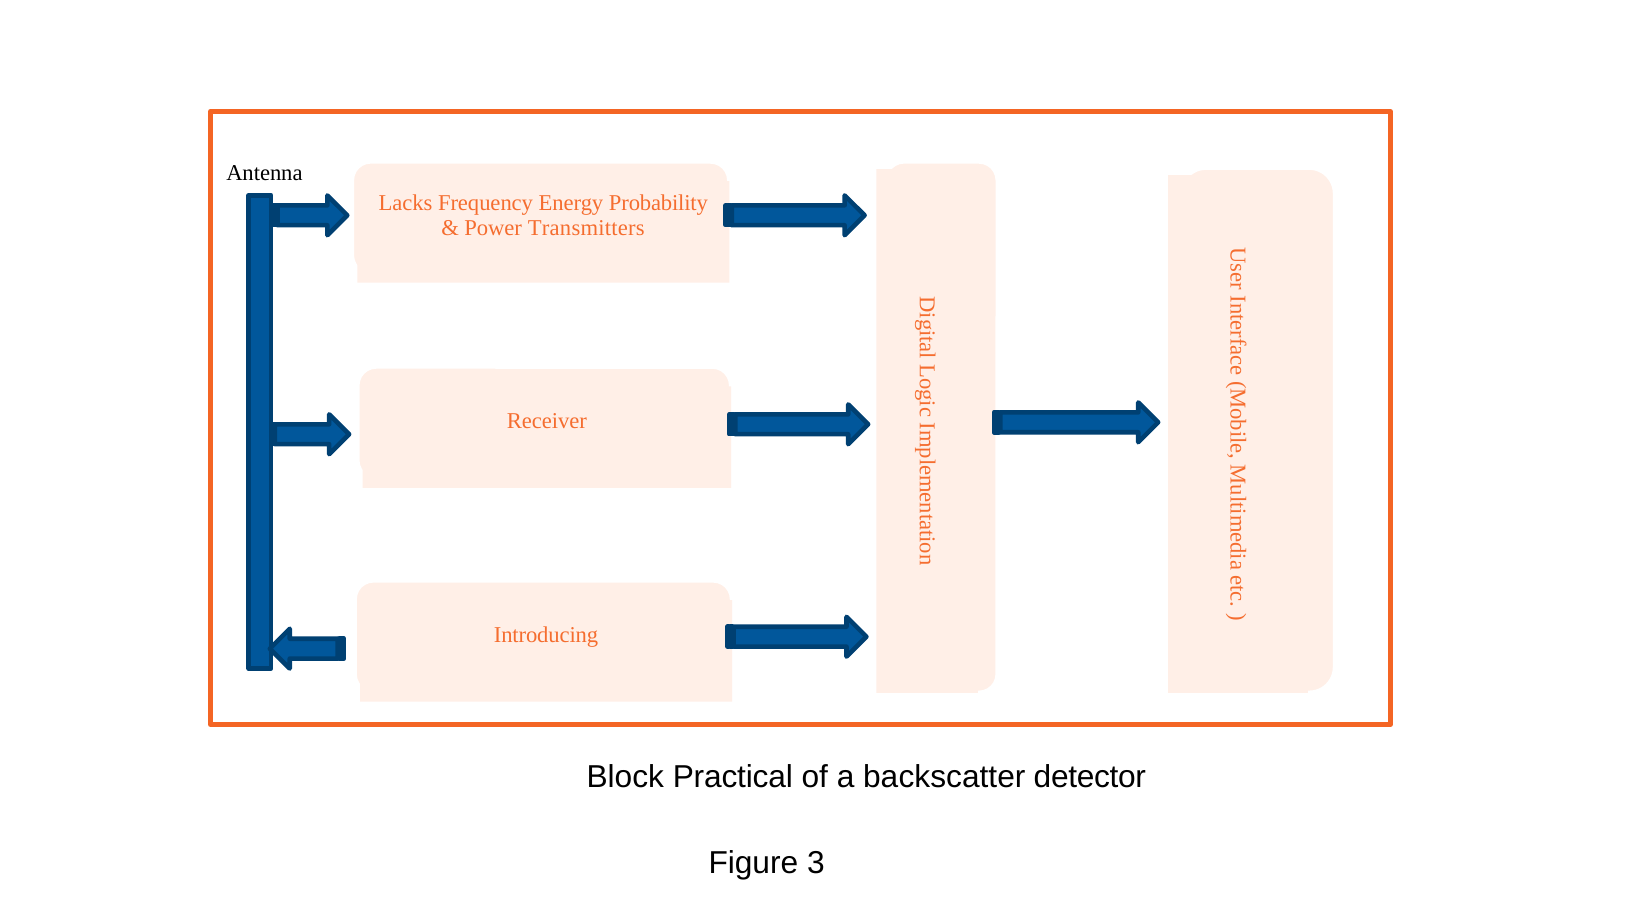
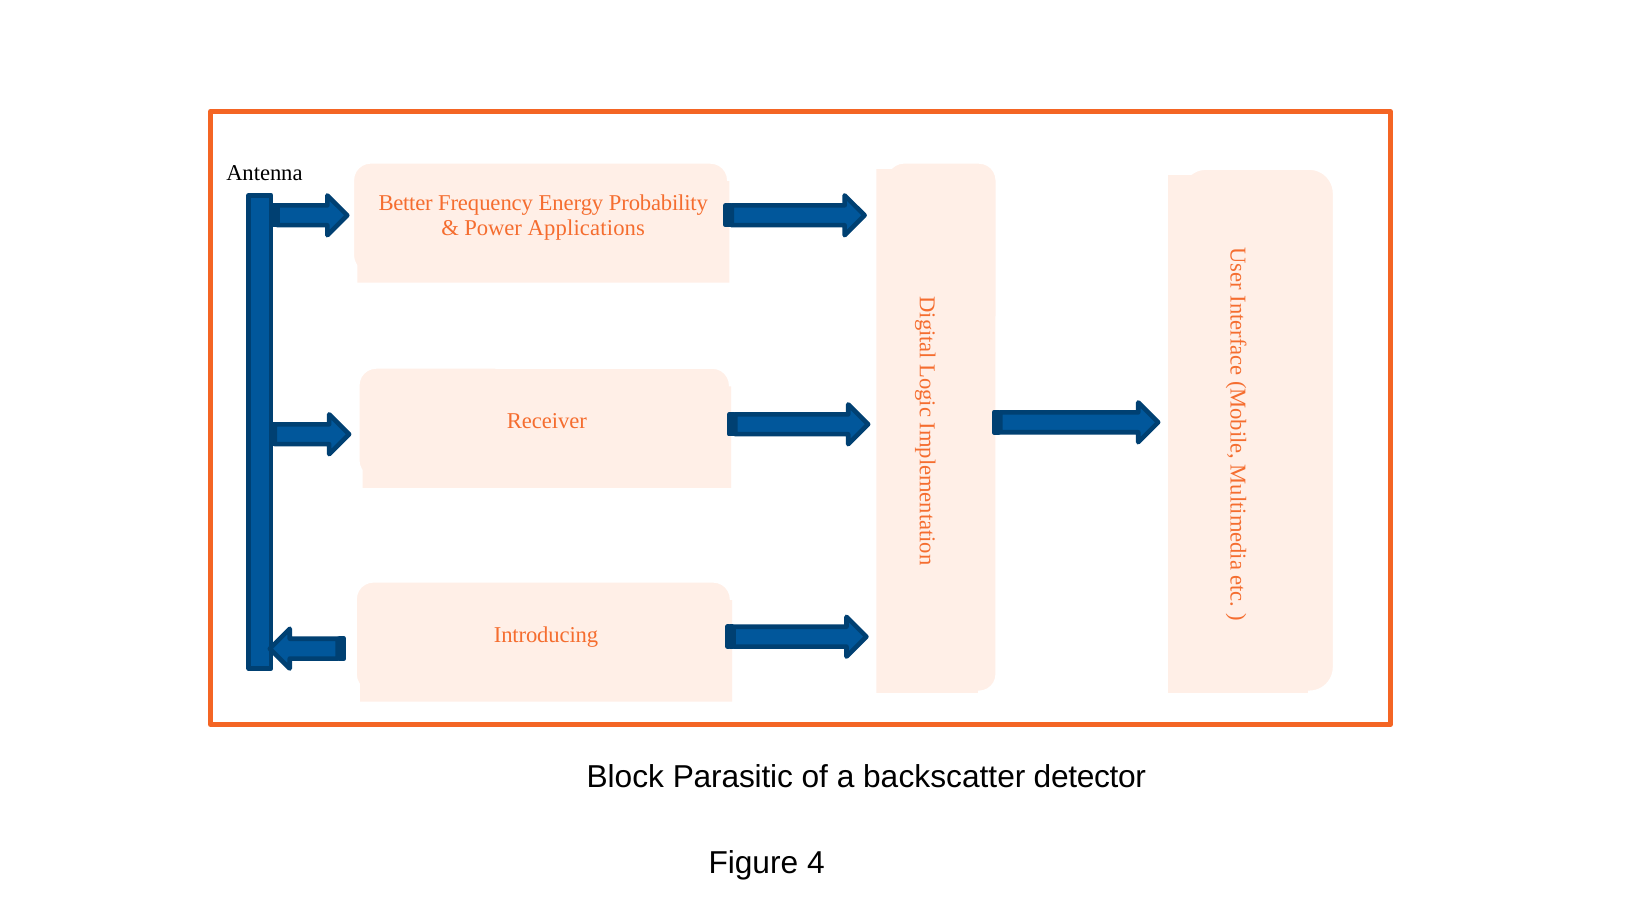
Lacks: Lacks -> Better
Transmitters: Transmitters -> Applications
Practical: Practical -> Parasitic
3: 3 -> 4
